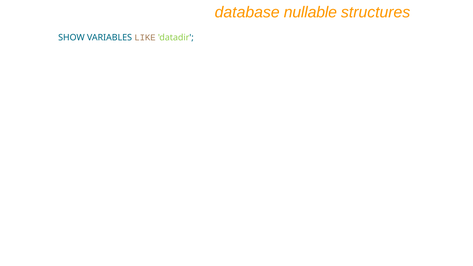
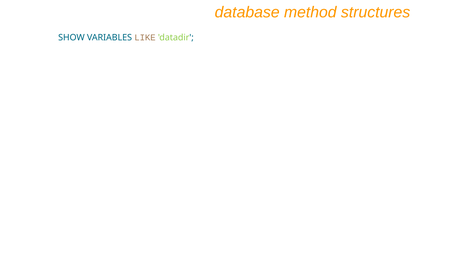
nullable: nullable -> method
